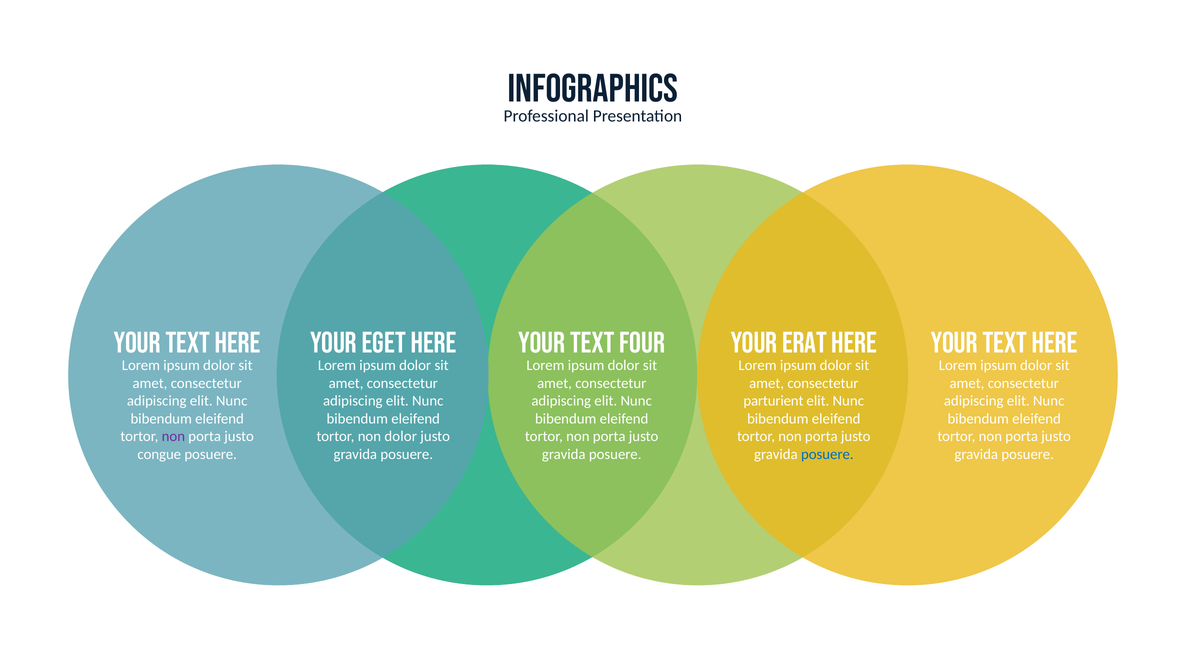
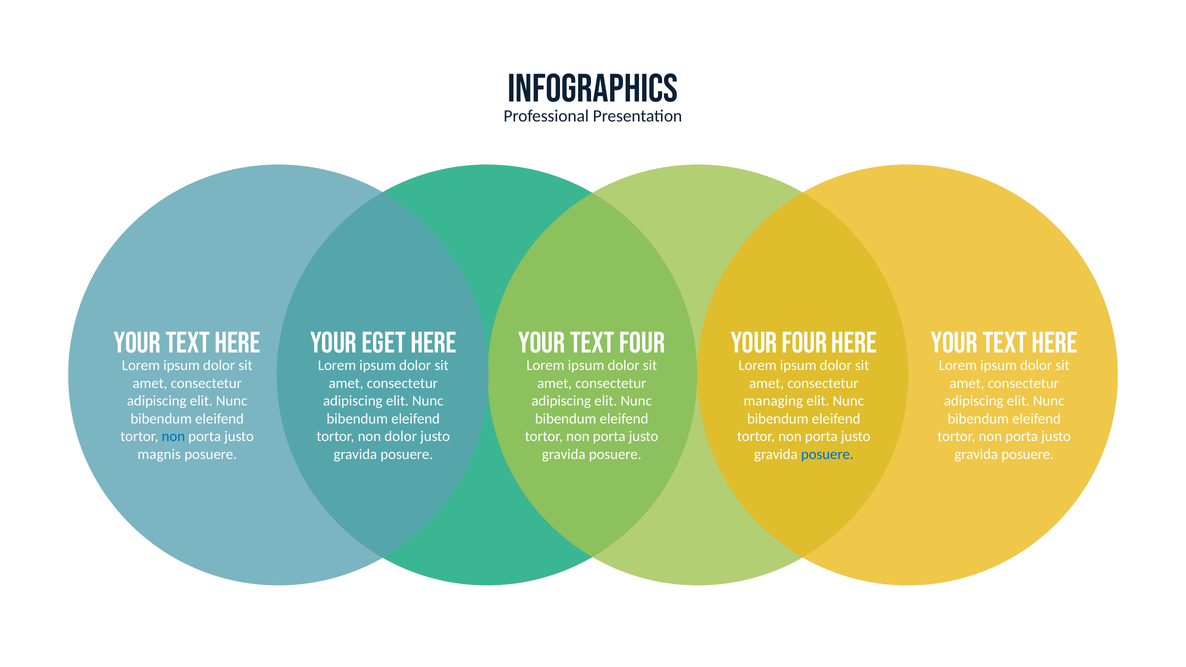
Your erat: erat -> four
parturient: parturient -> managing
non at (173, 437) colour: purple -> blue
congue: congue -> magnis
